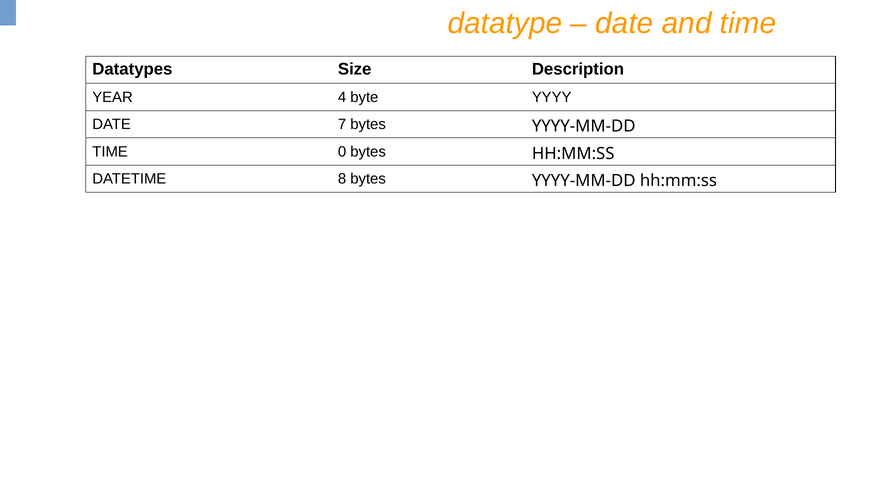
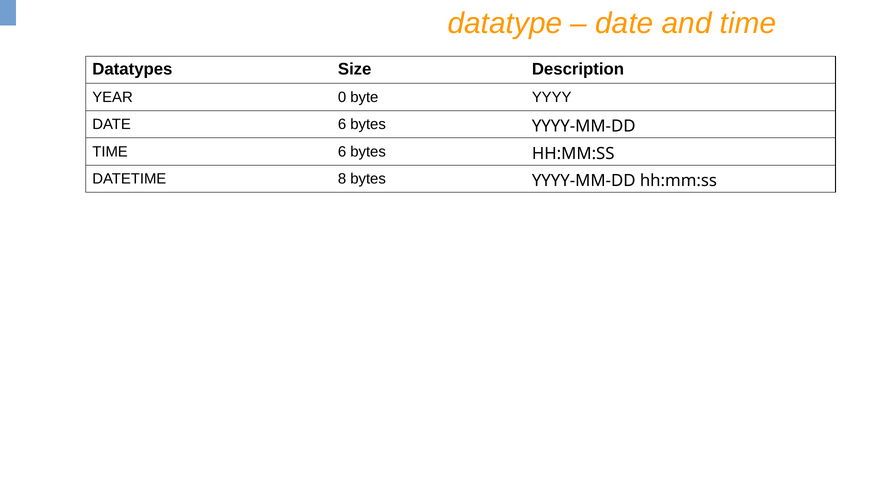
4: 4 -> 0
DATE 7: 7 -> 6
TIME 0: 0 -> 6
